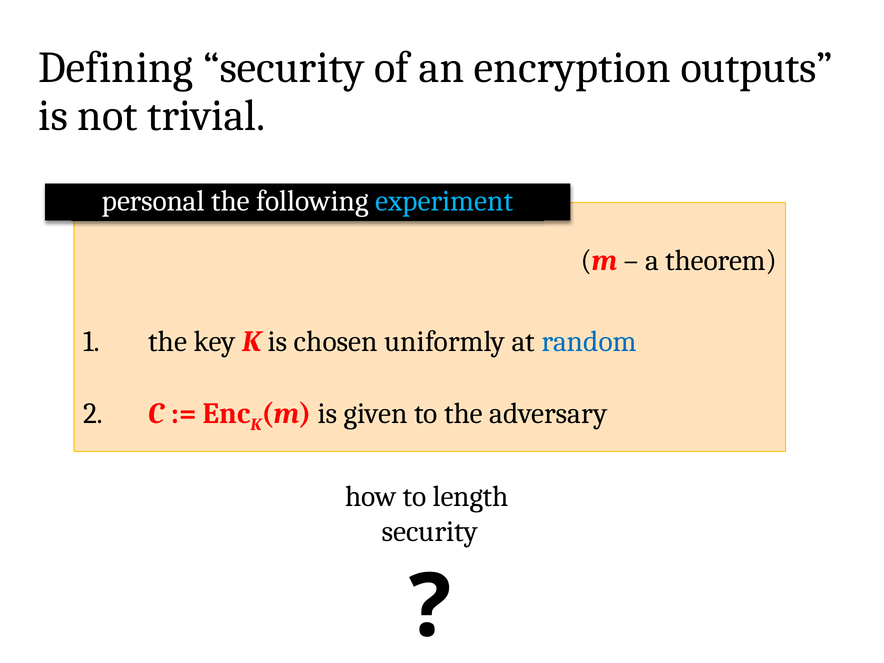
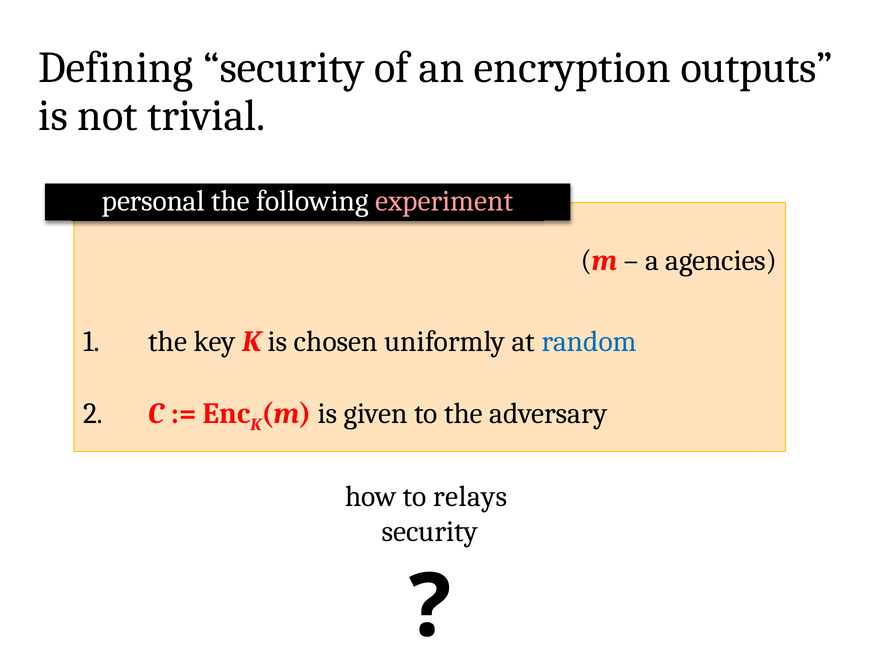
experiment colour: light blue -> pink
theorem: theorem -> agencies
length: length -> relays
